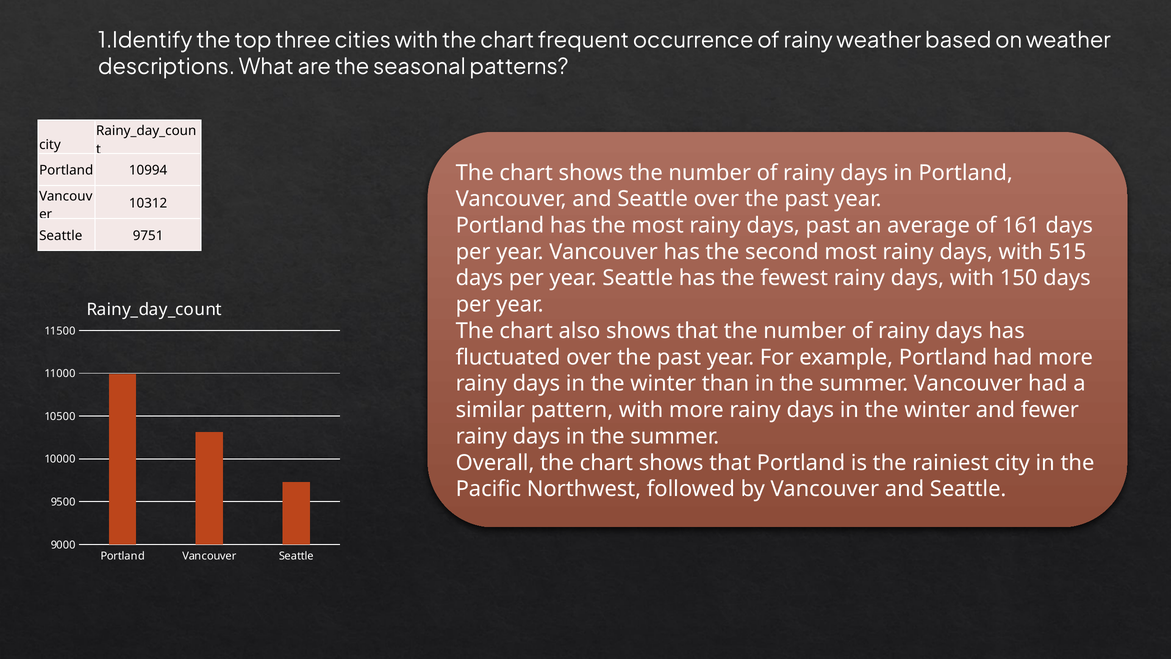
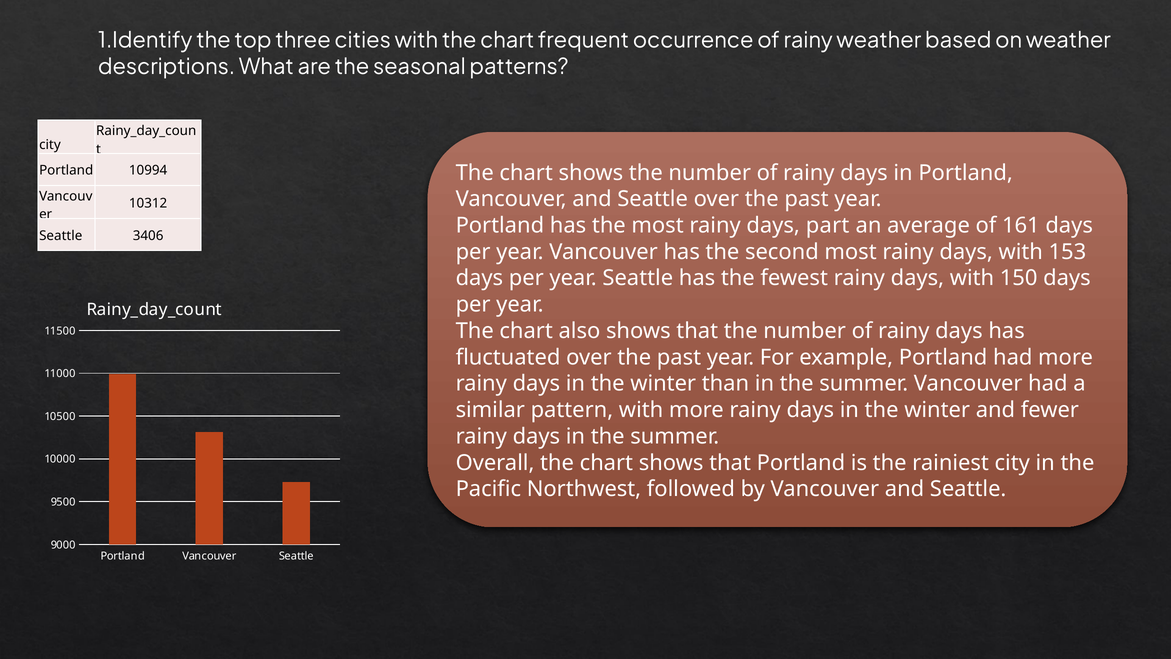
days past: past -> part
9751: 9751 -> 3406
515: 515 -> 153
